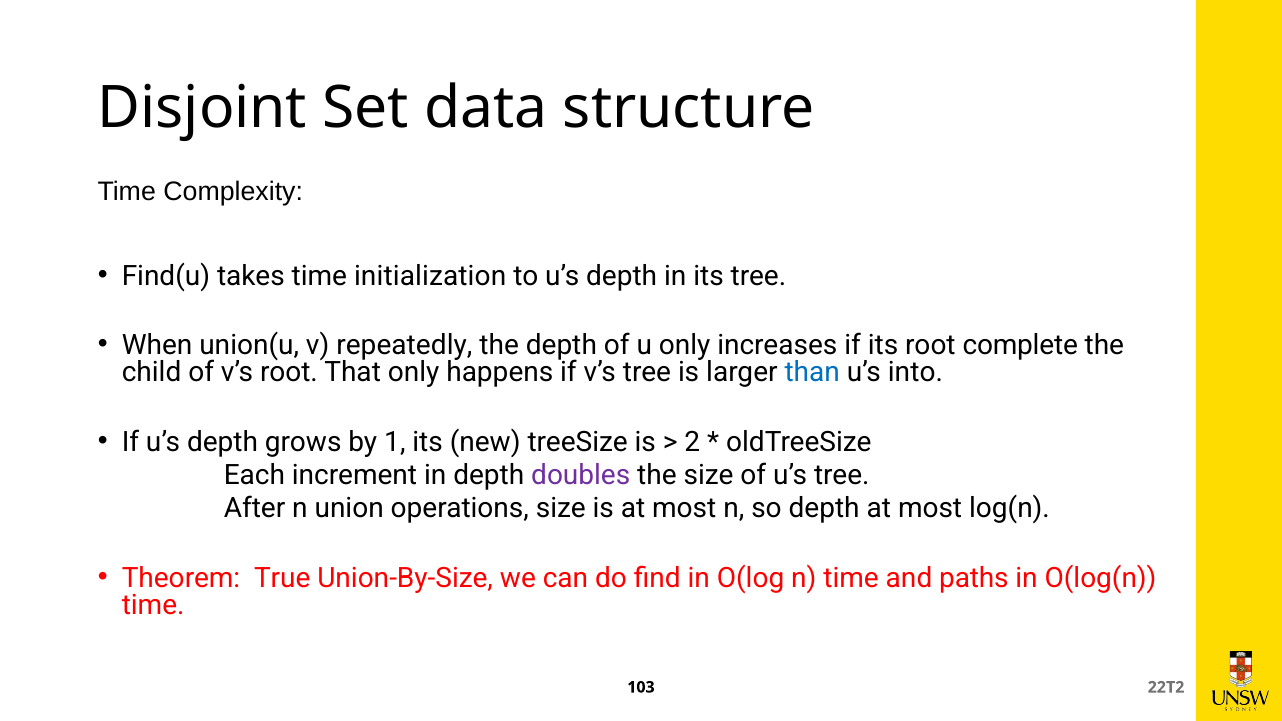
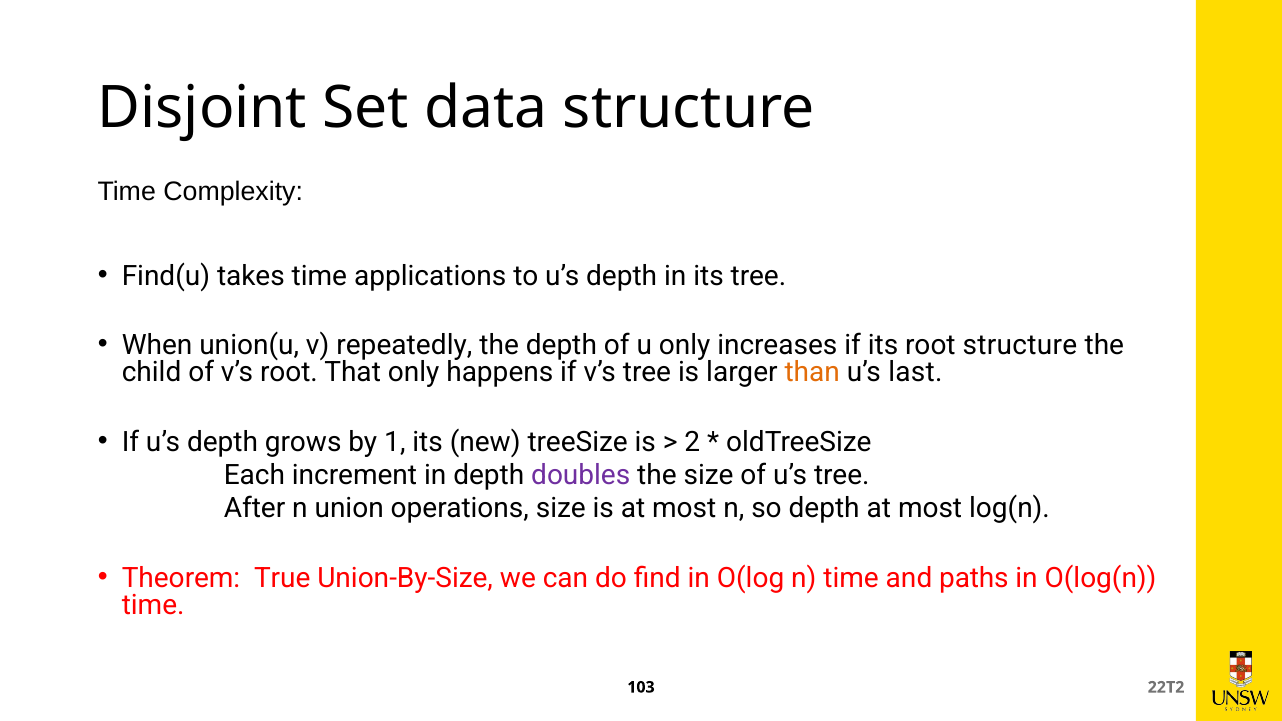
initialization: initialization -> applications
root complete: complete -> structure
than colour: blue -> orange
into: into -> last
